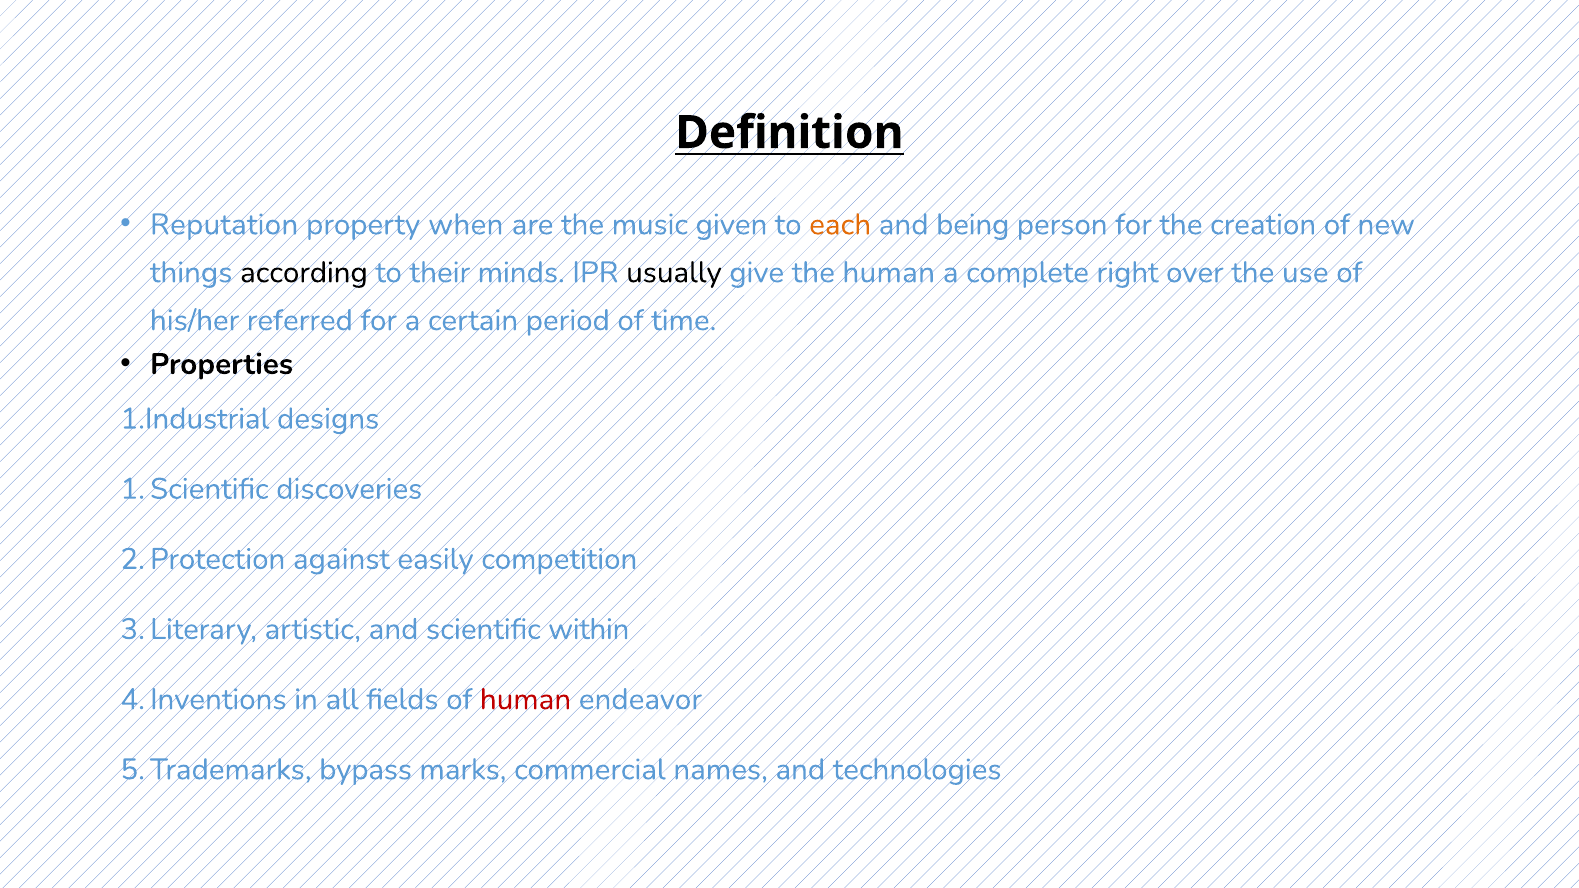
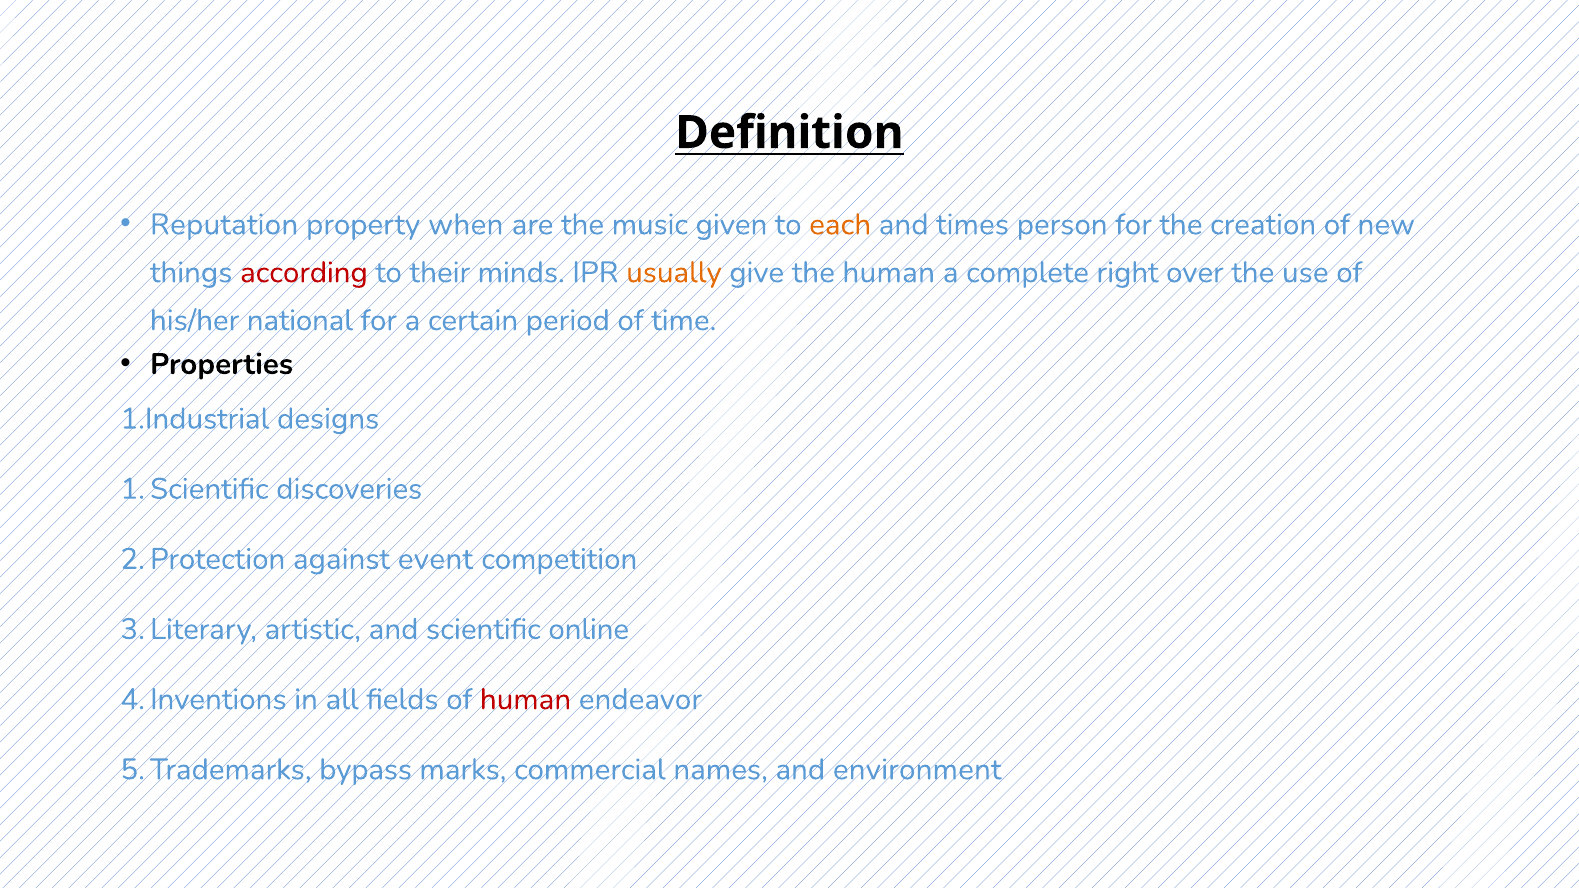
being: being -> times
according colour: black -> red
usually colour: black -> orange
referred: referred -> national
easily: easily -> event
within: within -> online
technologies: technologies -> environment
